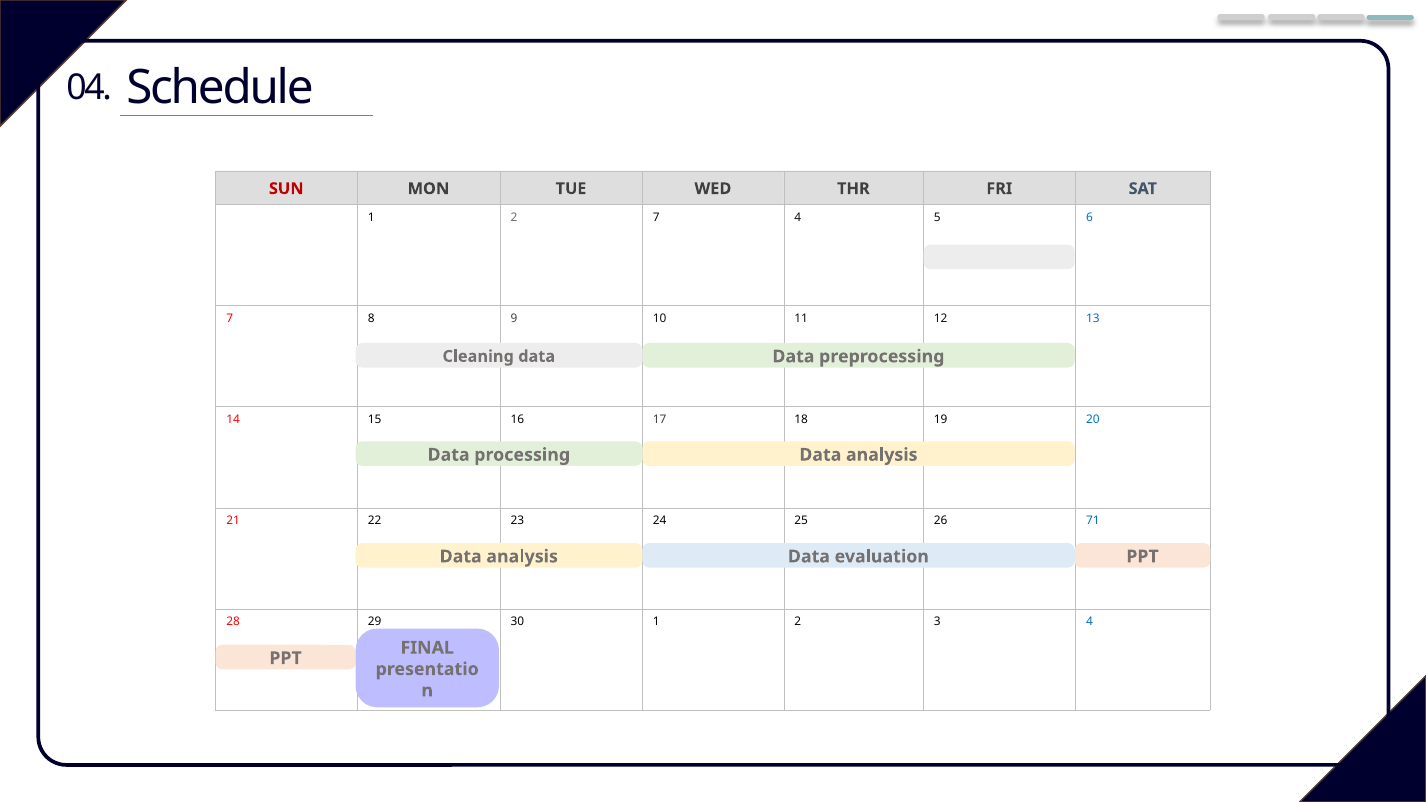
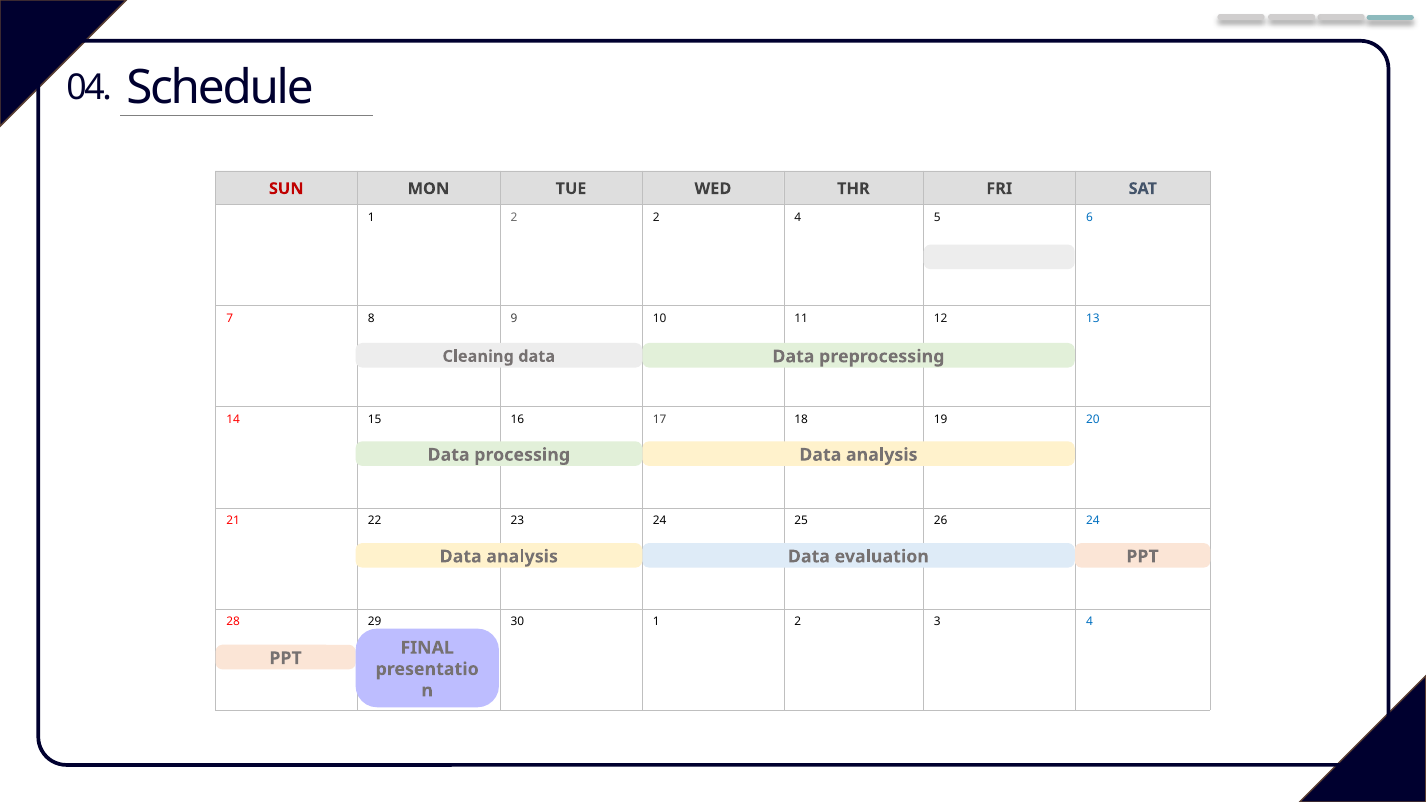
2 7: 7 -> 2
26 71: 71 -> 24
